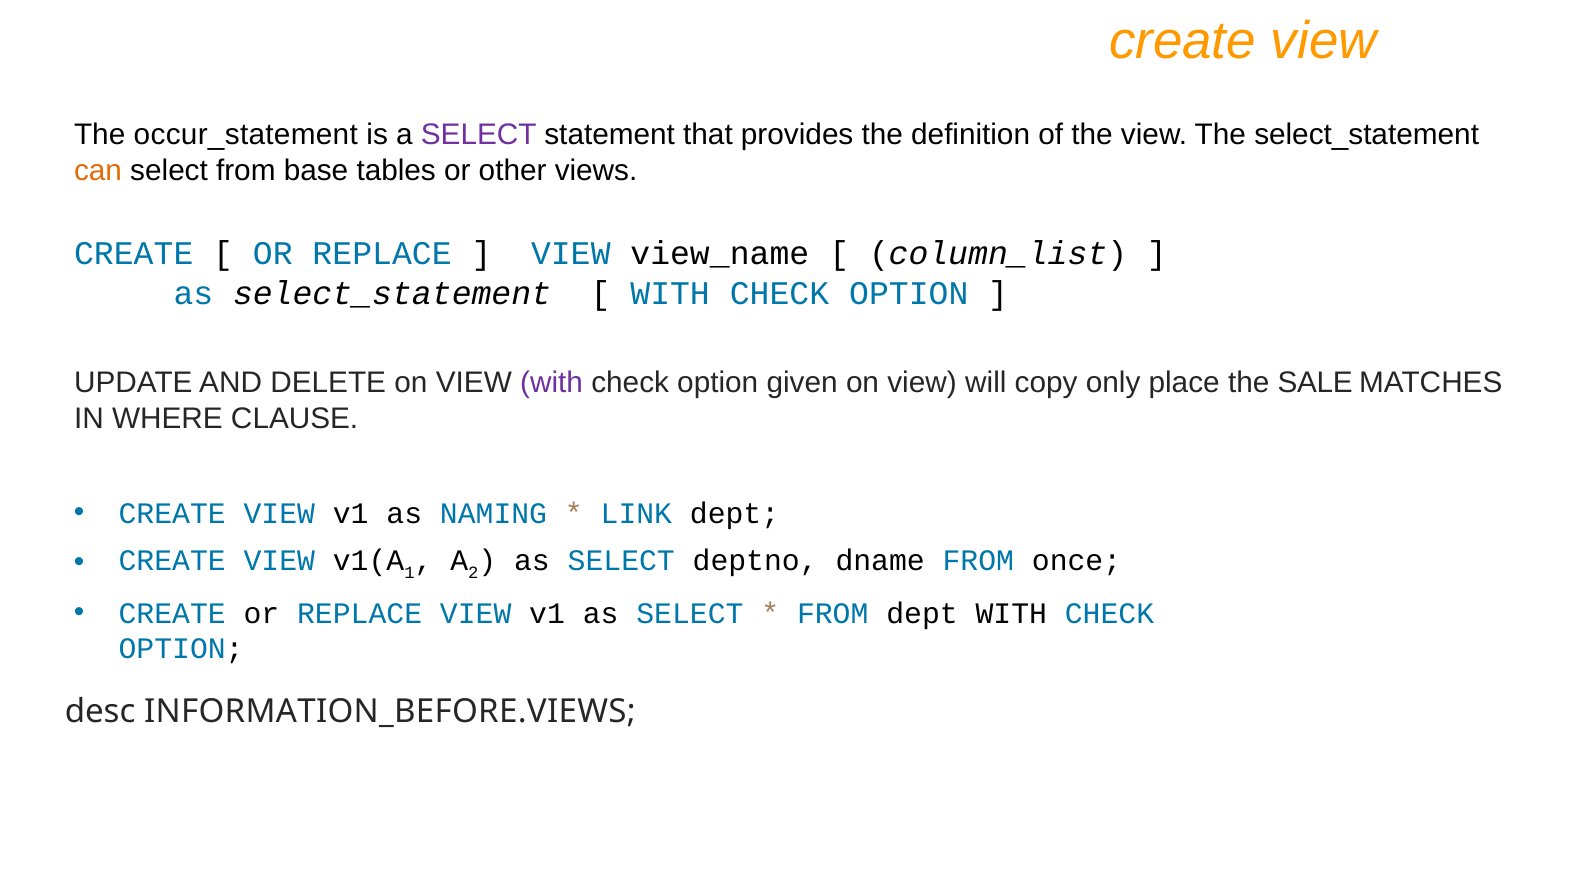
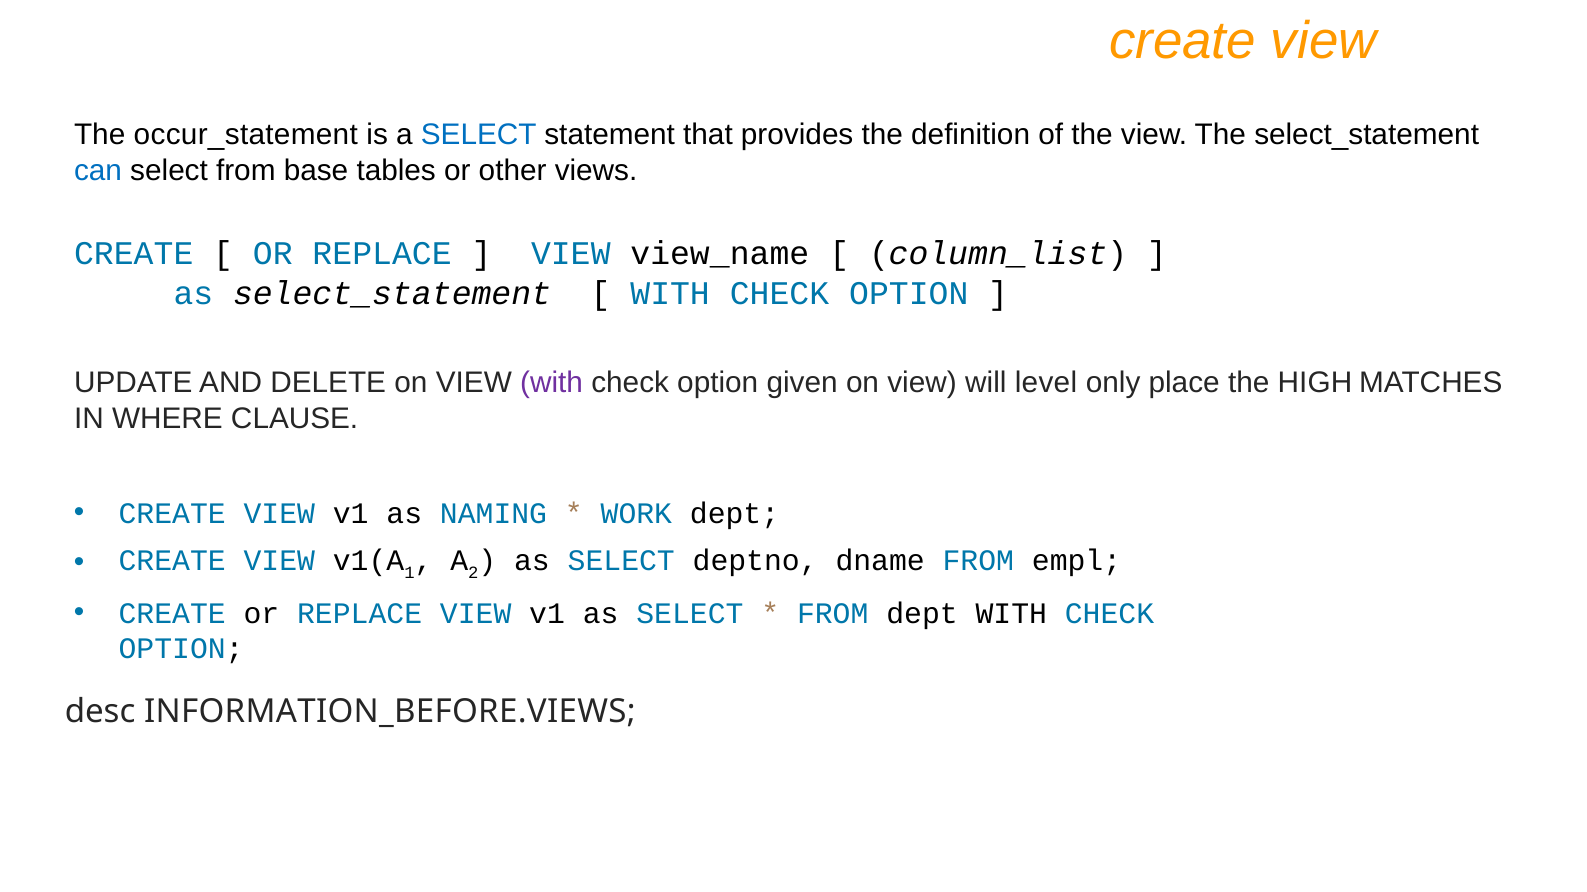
SELECT at (479, 135) colour: purple -> blue
can colour: orange -> blue
copy: copy -> level
SALE: SALE -> HIGH
LINK: LINK -> WORK
once: once -> empl
